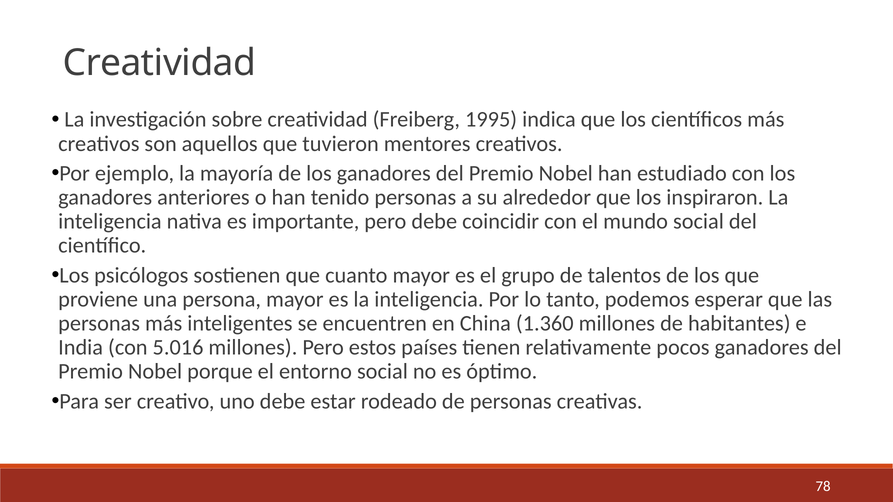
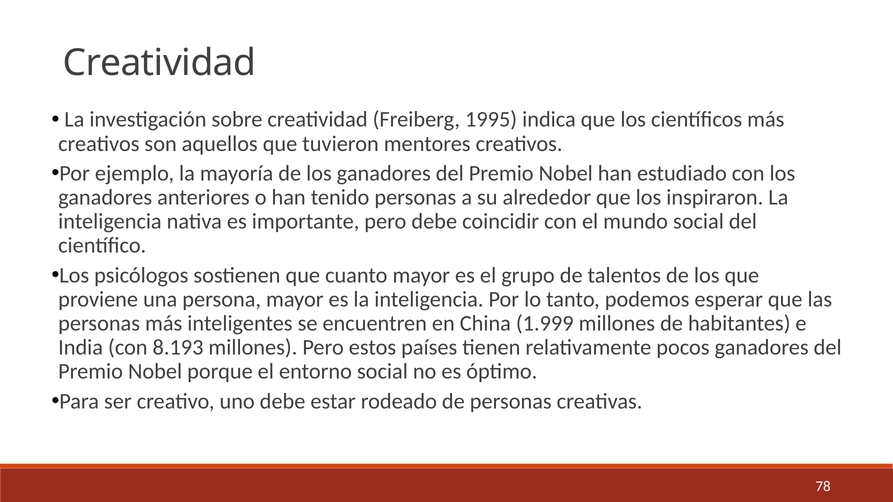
1.360: 1.360 -> 1.999
5.016: 5.016 -> 8.193
